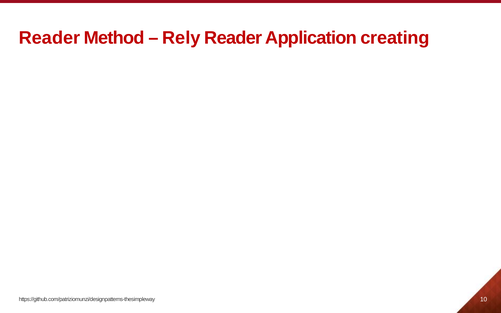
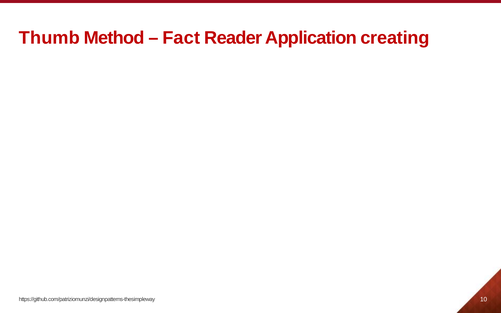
Reader at (49, 38): Reader -> Thumb
Rely: Rely -> Fact
